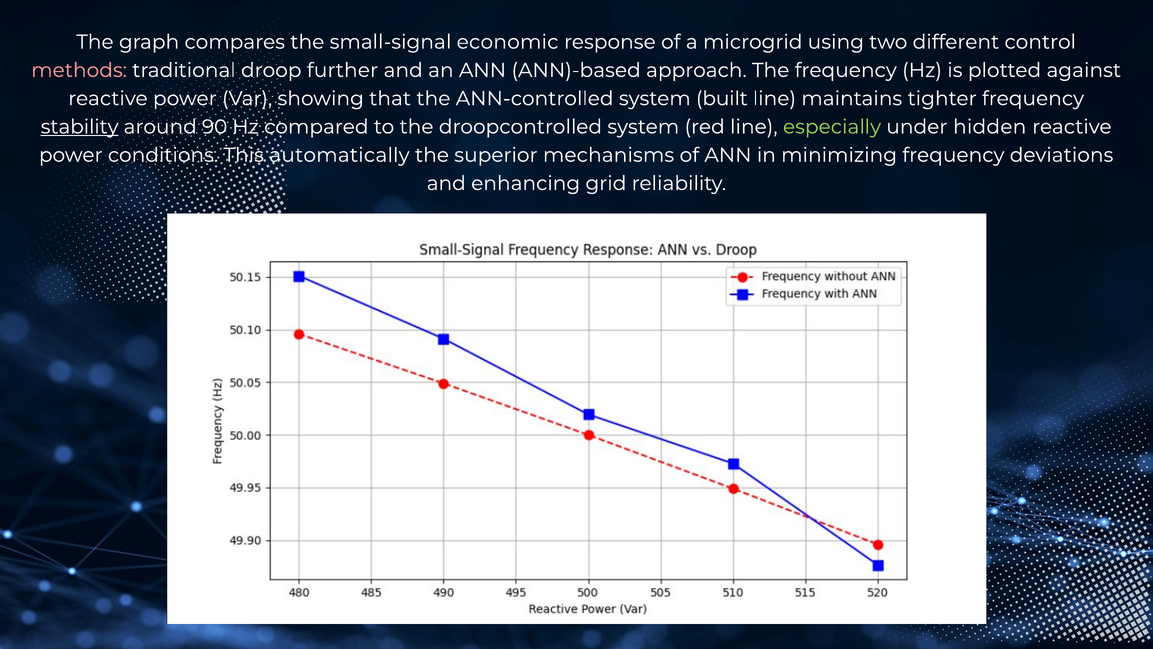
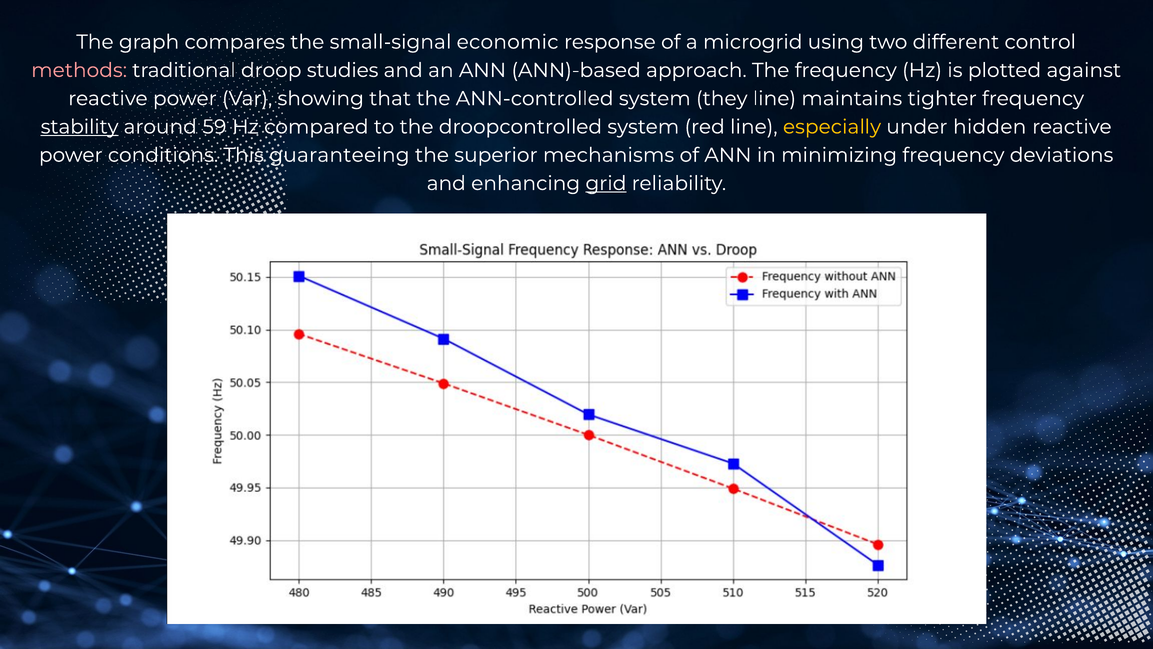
further: further -> studies
built: built -> they
90: 90 -> 59
especially colour: light green -> yellow
automatically: automatically -> guaranteeing
grid underline: none -> present
